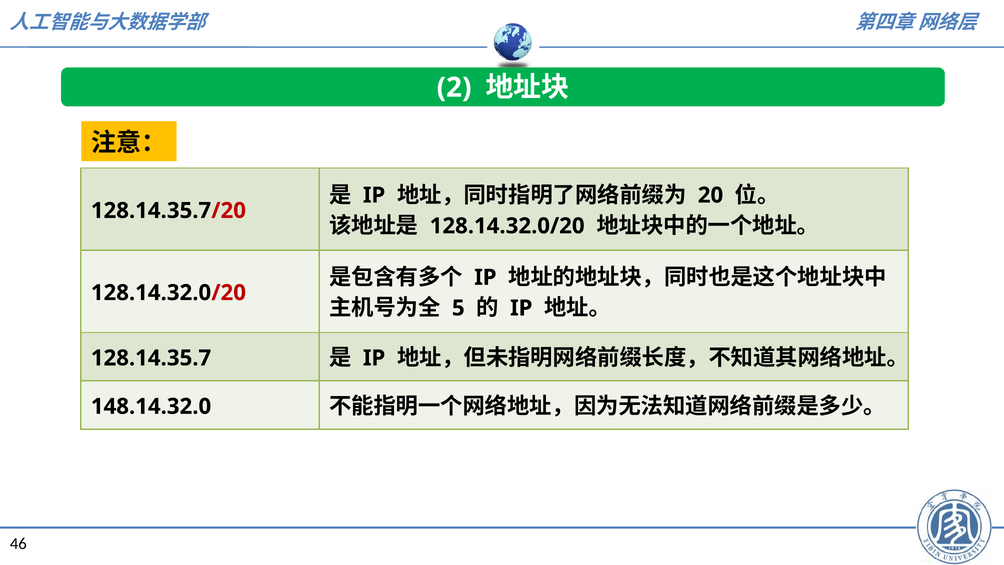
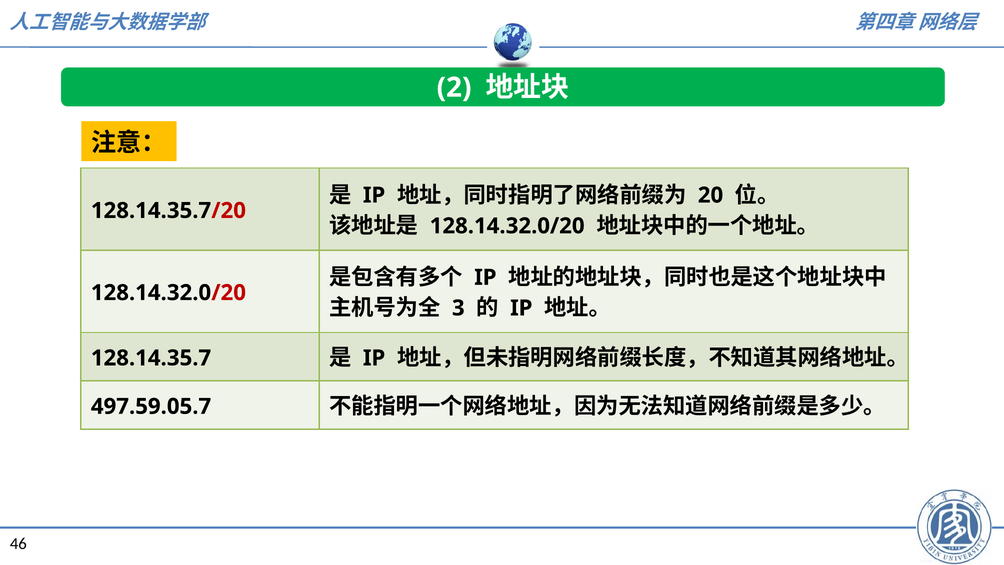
5: 5 -> 3
148.14.32.0: 148.14.32.0 -> 497.59.05.7
